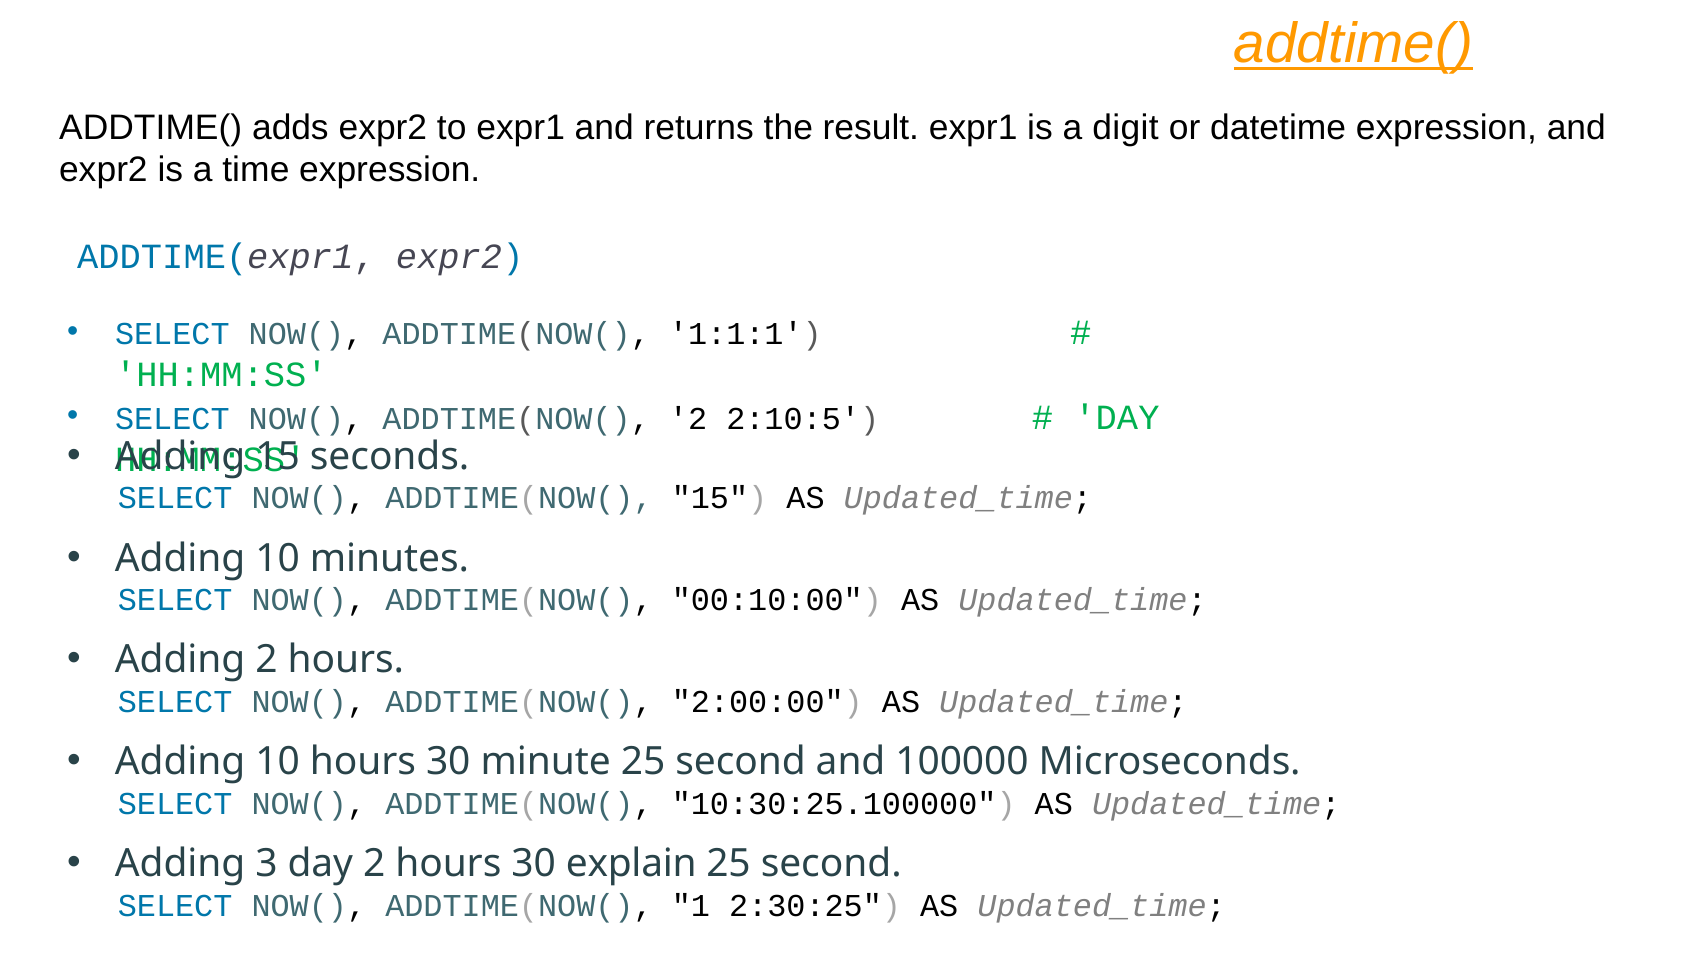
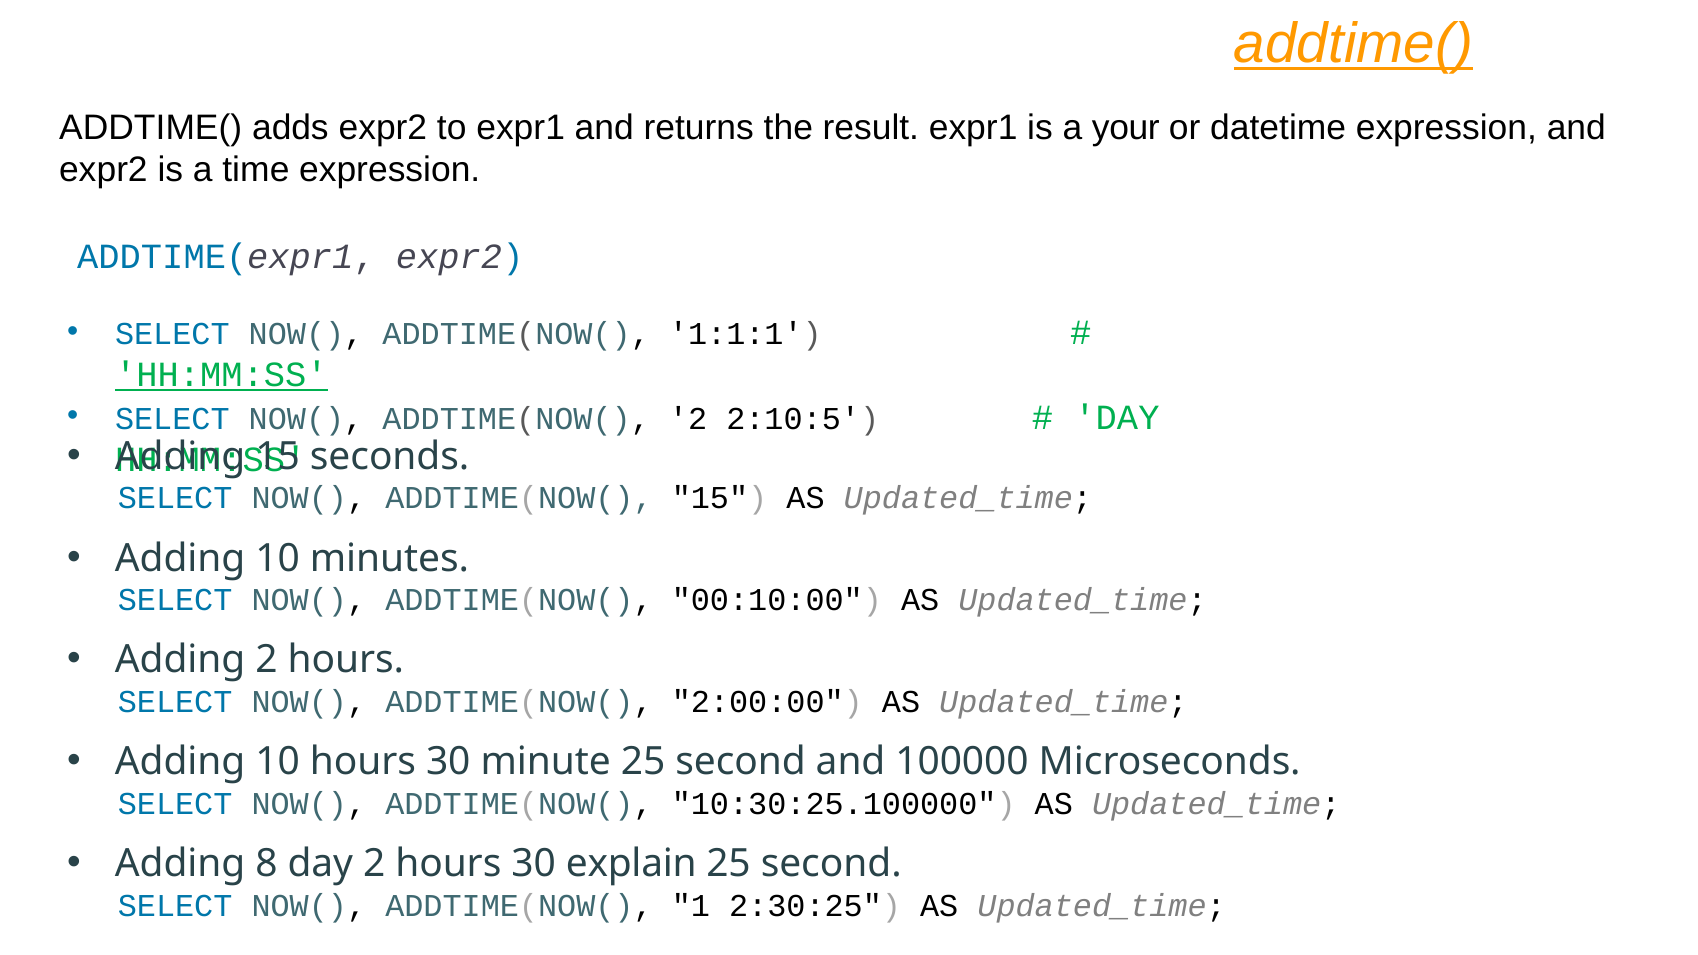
digit: digit -> your
HH:MM:SS at (221, 375) underline: none -> present
3: 3 -> 8
